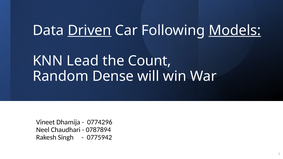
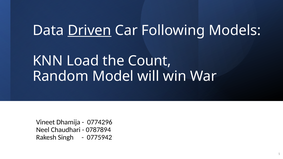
Models underline: present -> none
Lead: Lead -> Load
Dense: Dense -> Model
